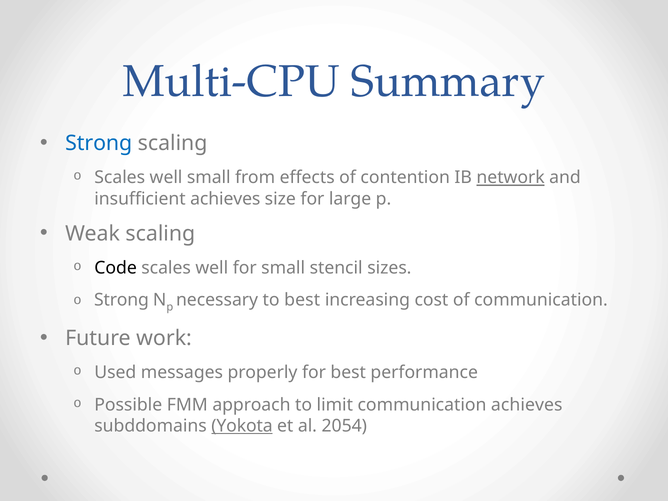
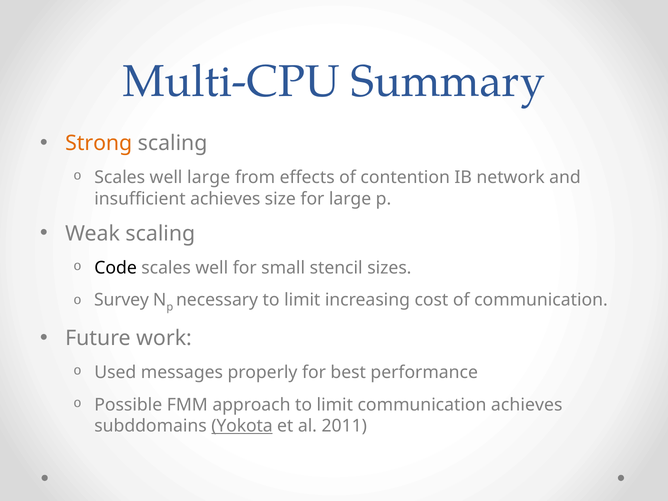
Strong at (99, 143) colour: blue -> orange
well small: small -> large
network underline: present -> none
Strong at (121, 300): Strong -> Survey
necessary to best: best -> limit
2054: 2054 -> 2011
